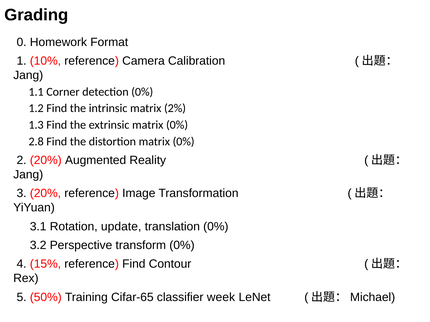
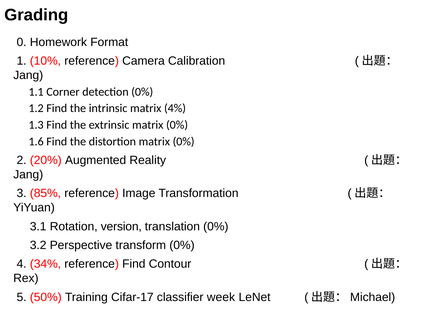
2%: 2% -> 4%
2.8: 2.8 -> 1.6
3 20%: 20% -> 85%
update: update -> version
15%: 15% -> 34%
Cifar-65: Cifar-65 -> Cifar-17
